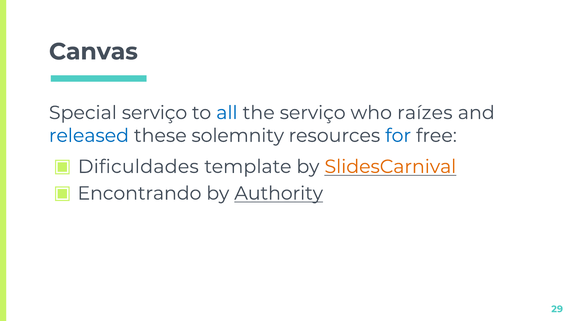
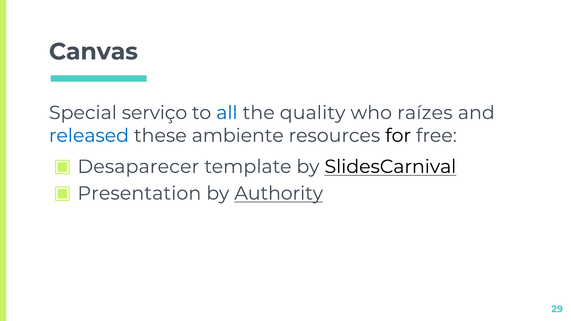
the serviço: serviço -> quality
solemnity: solemnity -> ambiente
for colour: blue -> black
Dificuldades: Dificuldades -> Desaparecer
SlidesCarnival colour: orange -> black
Encontrando: Encontrando -> Presentation
